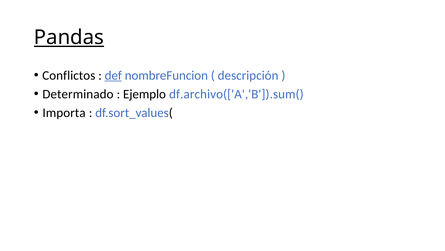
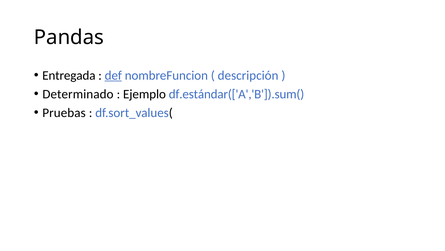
Pandas underline: present -> none
Conflictos: Conflictos -> Entregada
df.archivo(['A','B']).sum(: df.archivo(['A','B']).sum( -> df.estándar(['A','B']).sum(
Importa: Importa -> Pruebas
